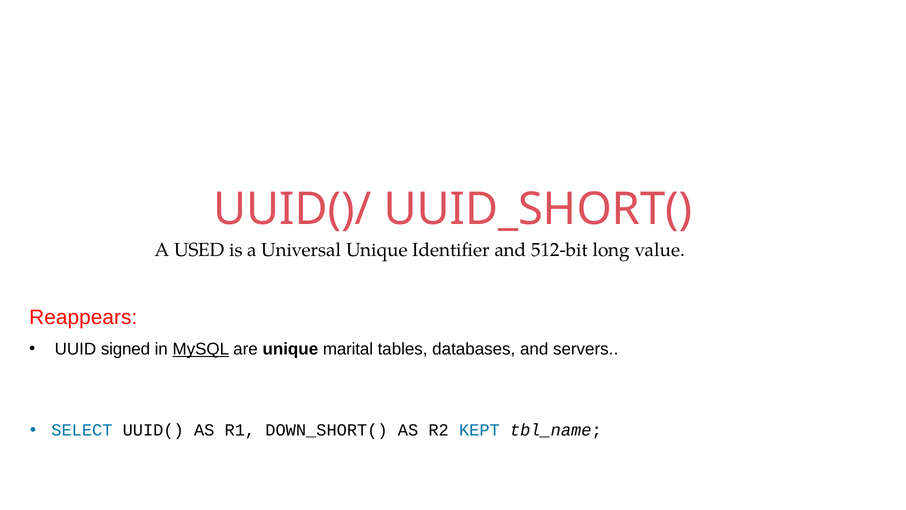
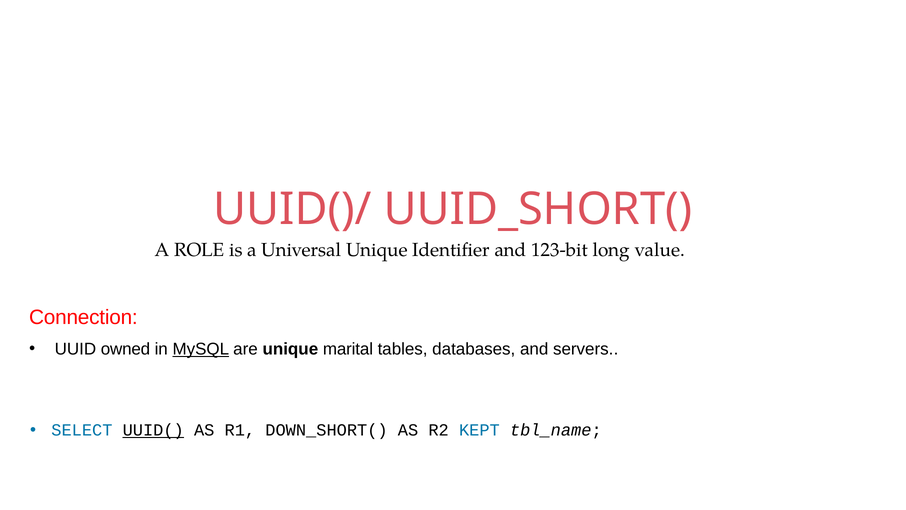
USED: USED -> ROLE
512-bit: 512-bit -> 123-bit
Reappears: Reappears -> Connection
signed: signed -> owned
UUID( underline: none -> present
